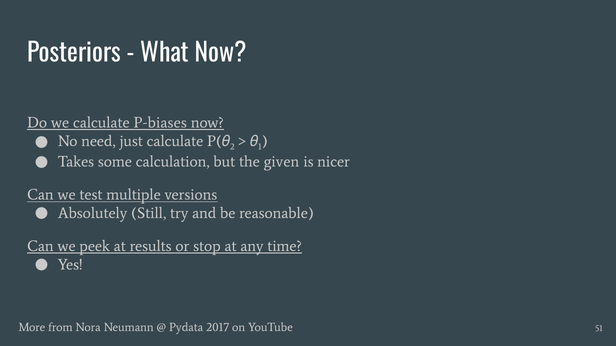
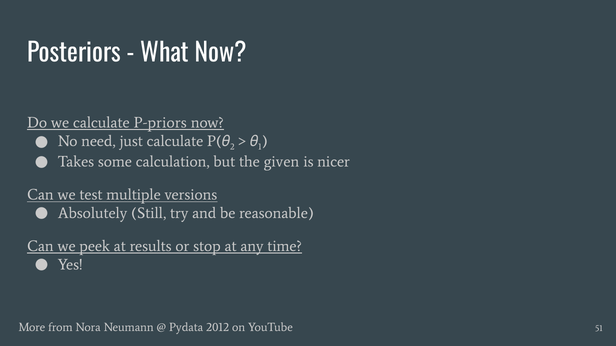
P-biases: P-biases -> P-priors
2017: 2017 -> 2012
